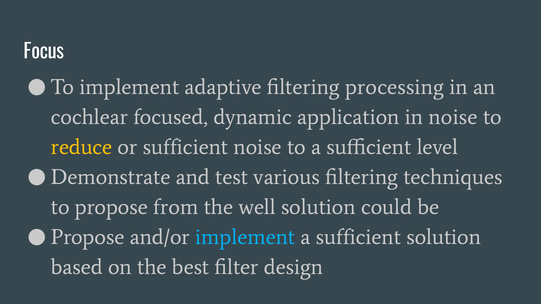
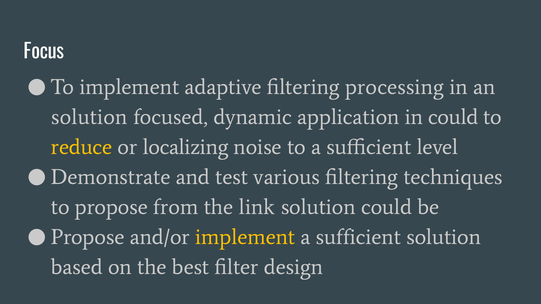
cochlear at (89, 117): cochlear -> solution
in noise: noise -> could
or sufficient: sufficient -> localizing
well: well -> link
implement at (245, 237) colour: light blue -> yellow
